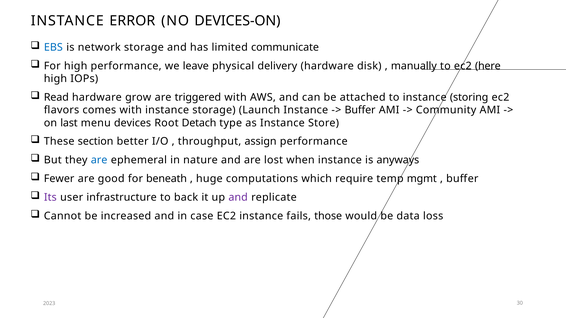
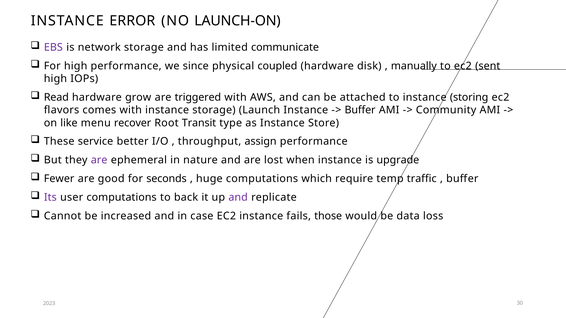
DEVICES-ON: DEVICES-ON -> LAUNCH-ON
EBS colour: blue -> purple
leave: leave -> since
delivery: delivery -> coupled
here: here -> sent
last: last -> like
devices: devices -> recover
Detach: Detach -> Transit
section: section -> service
are at (99, 160) colour: blue -> purple
anyways: anyways -> upgrade
beneath: beneath -> seconds
mgmt: mgmt -> traffic
user infrastructure: infrastructure -> computations
